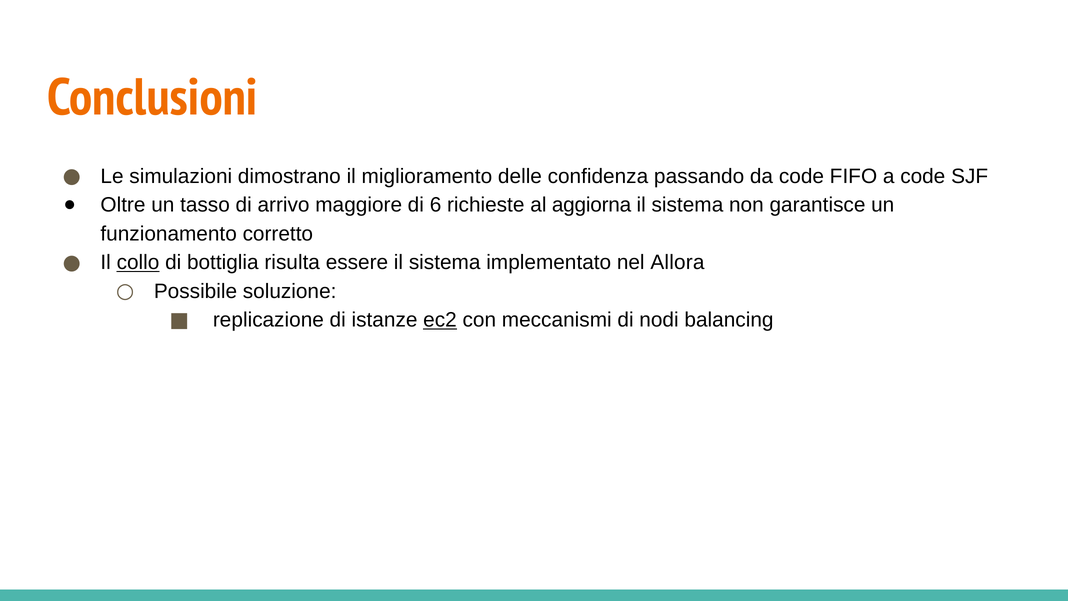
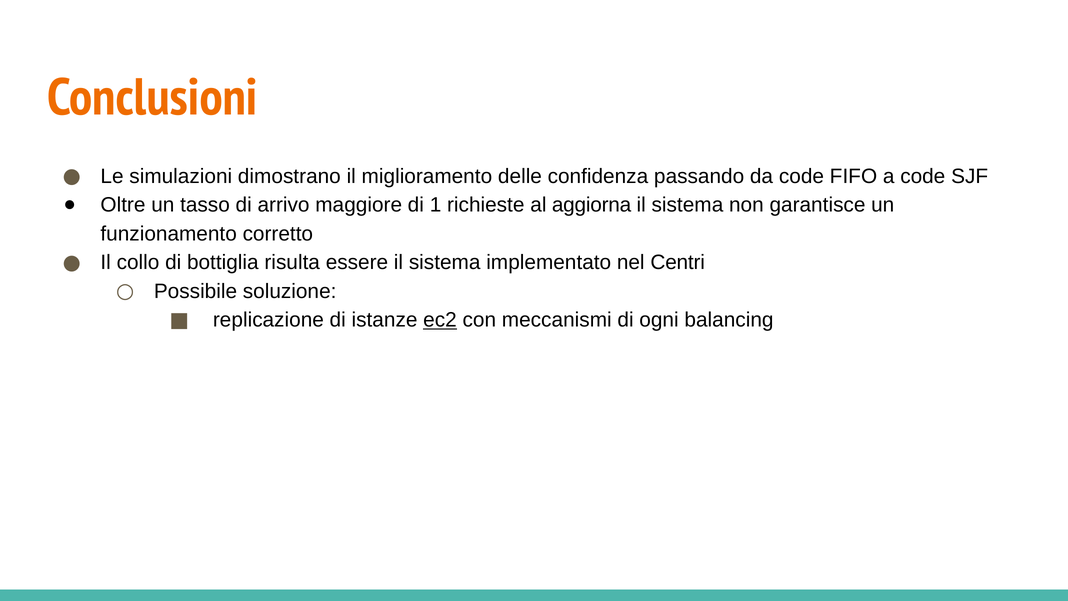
6: 6 -> 1
collo underline: present -> none
Allora: Allora -> Centri
nodi: nodi -> ogni
